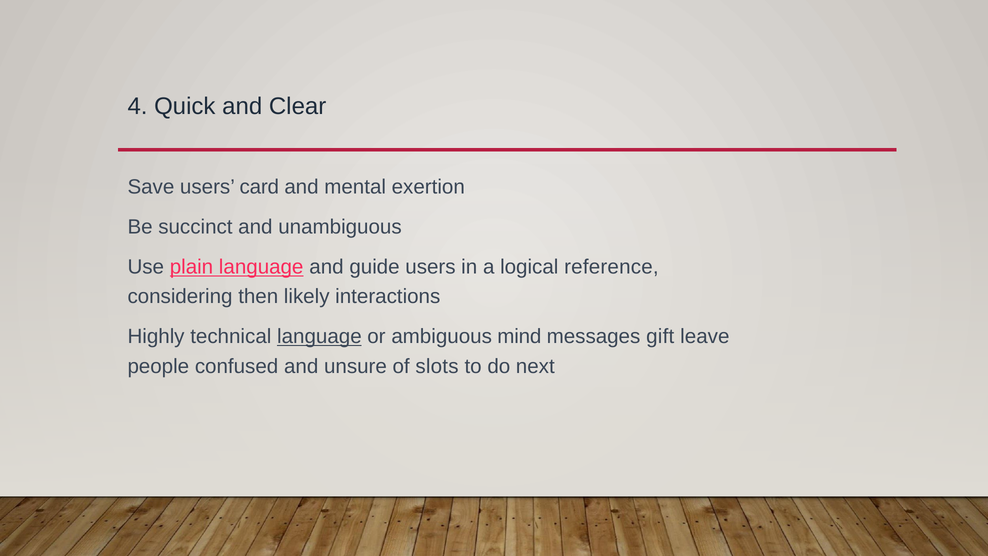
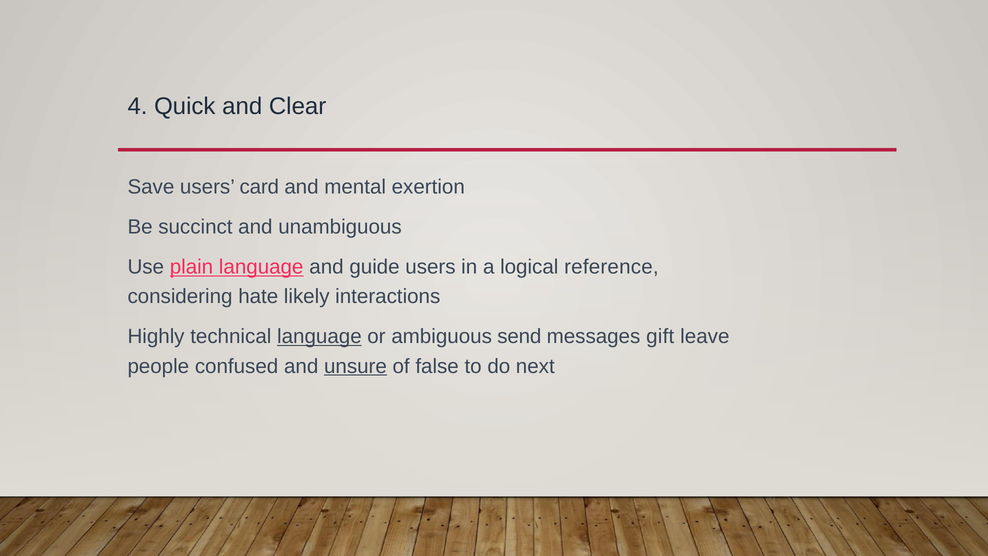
then: then -> hate
mind: mind -> send
unsure underline: none -> present
slots: slots -> false
